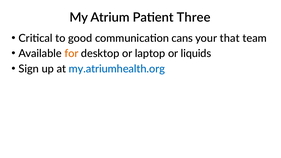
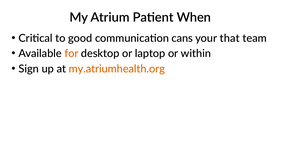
Three: Three -> When
liquids: liquids -> within
my.atriumhealth.org colour: blue -> orange
